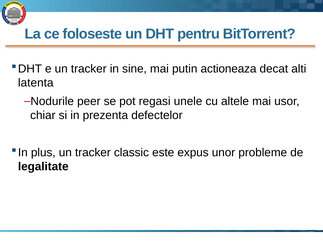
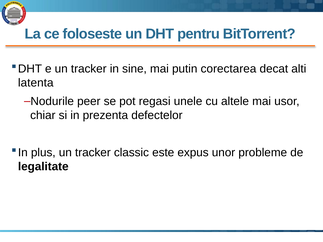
actioneaza: actioneaza -> corectarea
